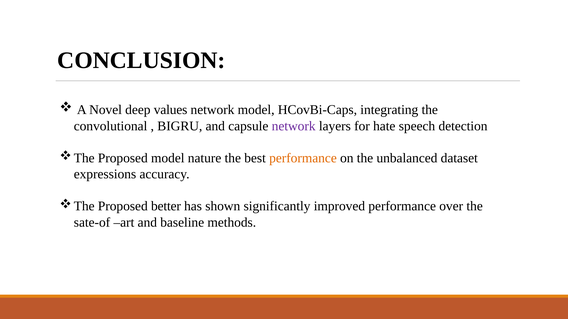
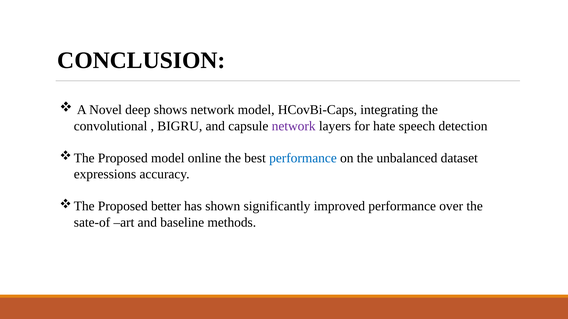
values: values -> shows
nature: nature -> online
performance at (303, 158) colour: orange -> blue
